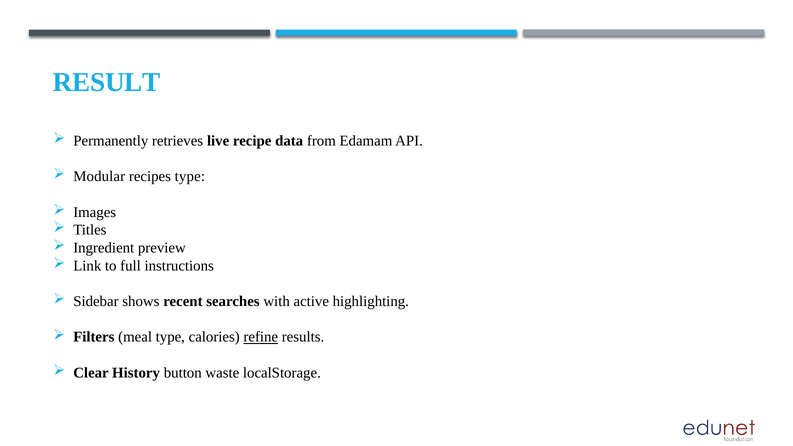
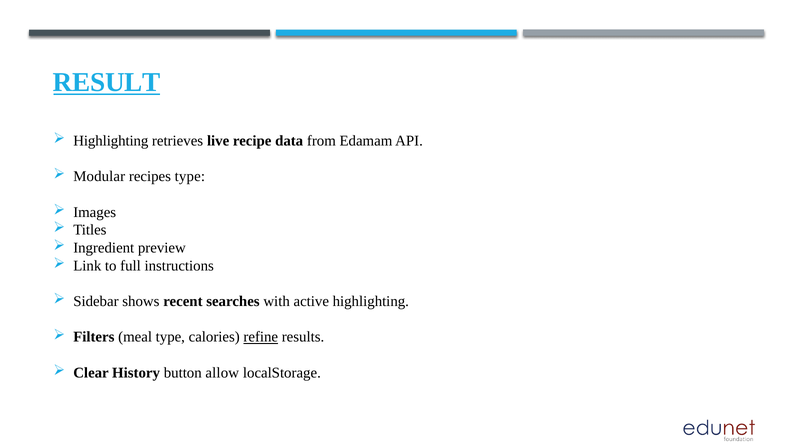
RESULT underline: none -> present
Permanently at (111, 141): Permanently -> Highlighting
waste: waste -> allow
